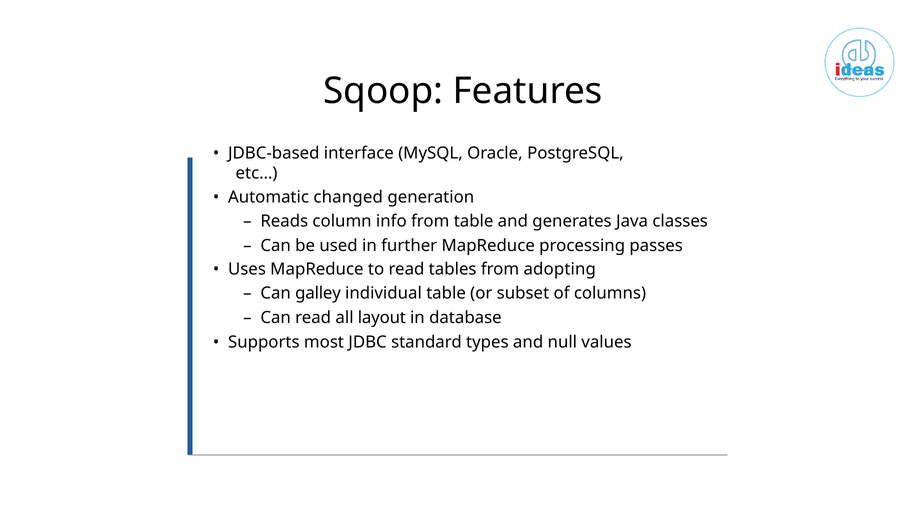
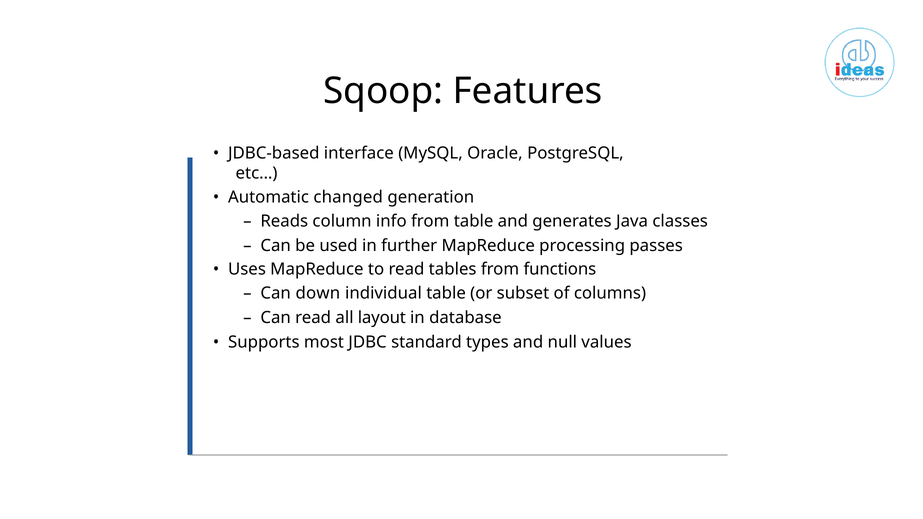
adopting: adopting -> functions
galley: galley -> down
